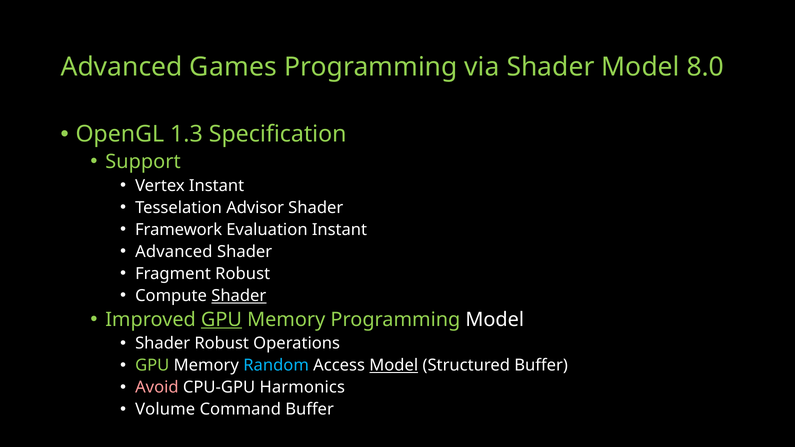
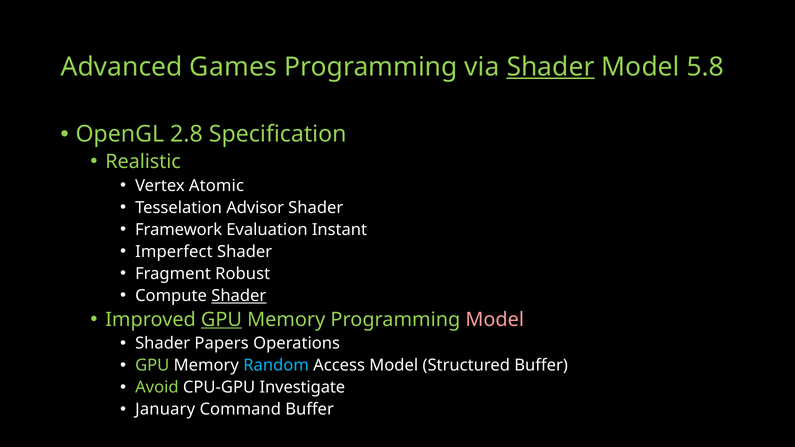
Shader at (551, 67) underline: none -> present
8.0: 8.0 -> 5.8
1.3: 1.3 -> 2.8
Support: Support -> Realistic
Vertex Instant: Instant -> Atomic
Advanced at (174, 252): Advanced -> Imperfect
Model at (495, 320) colour: white -> pink
Shader Robust: Robust -> Papers
Model at (394, 365) underline: present -> none
Avoid colour: pink -> light green
Harmonics: Harmonics -> Investigate
Volume: Volume -> January
